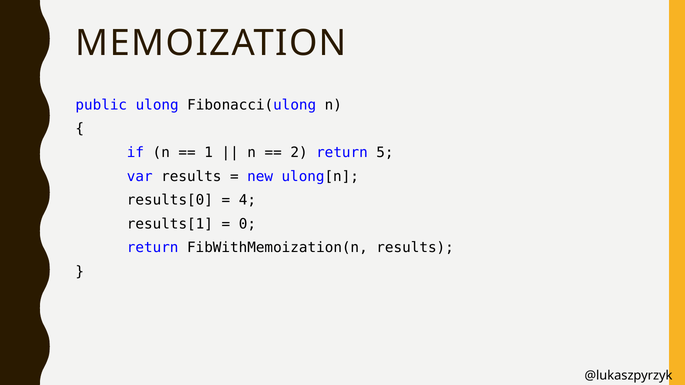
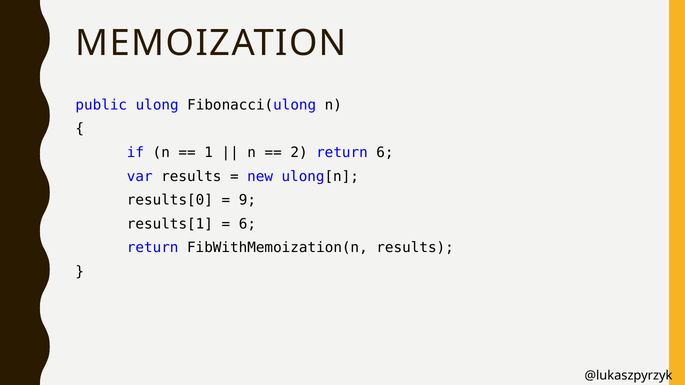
return 5: 5 -> 6
4: 4 -> 9
0 at (247, 224): 0 -> 6
